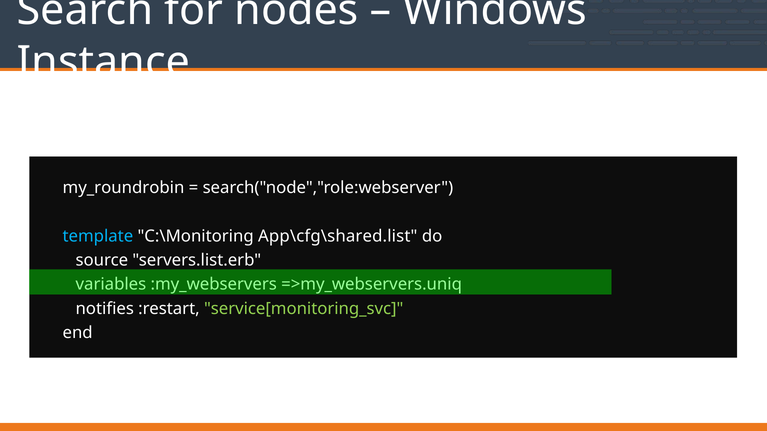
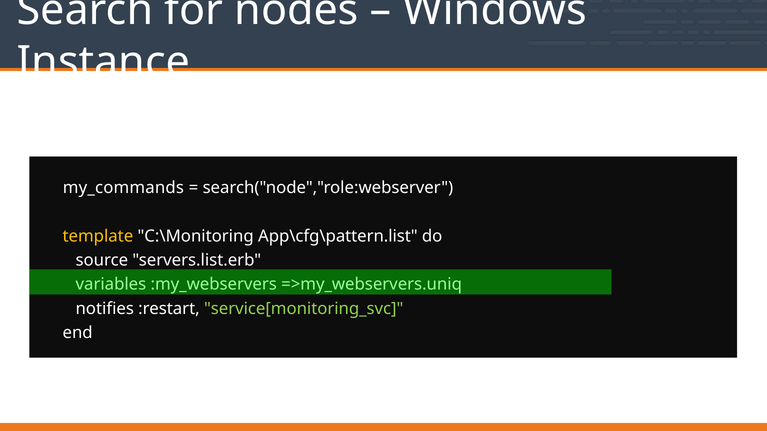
my_roundrobin: my_roundrobin -> my_commands
template colour: light blue -> yellow
App\cfg\shared.list: App\cfg\shared.list -> App\cfg\pattern.list
